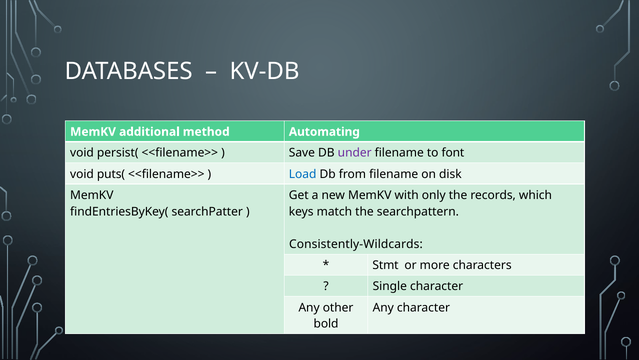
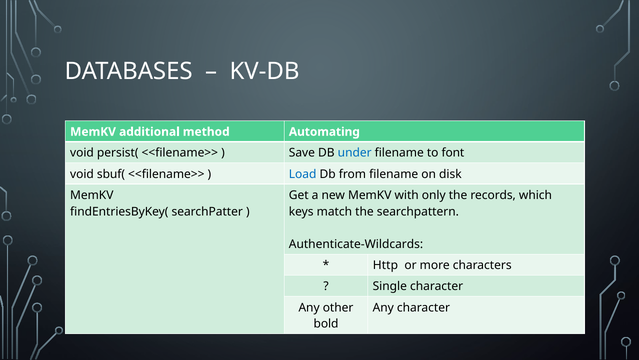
under colour: purple -> blue
puts(: puts( -> sbuf(
Consistently-Wildcards: Consistently-Wildcards -> Authenticate-Wildcards
Stmt: Stmt -> Http
